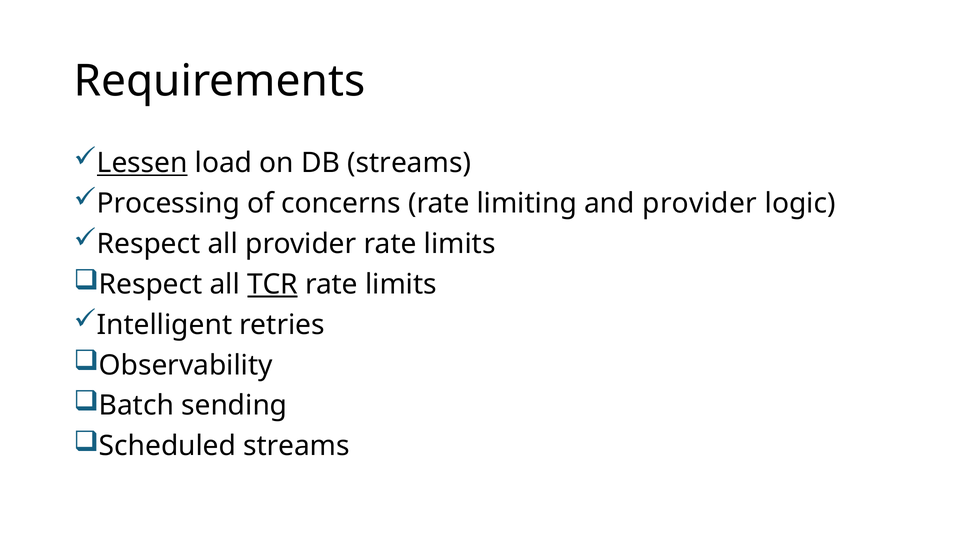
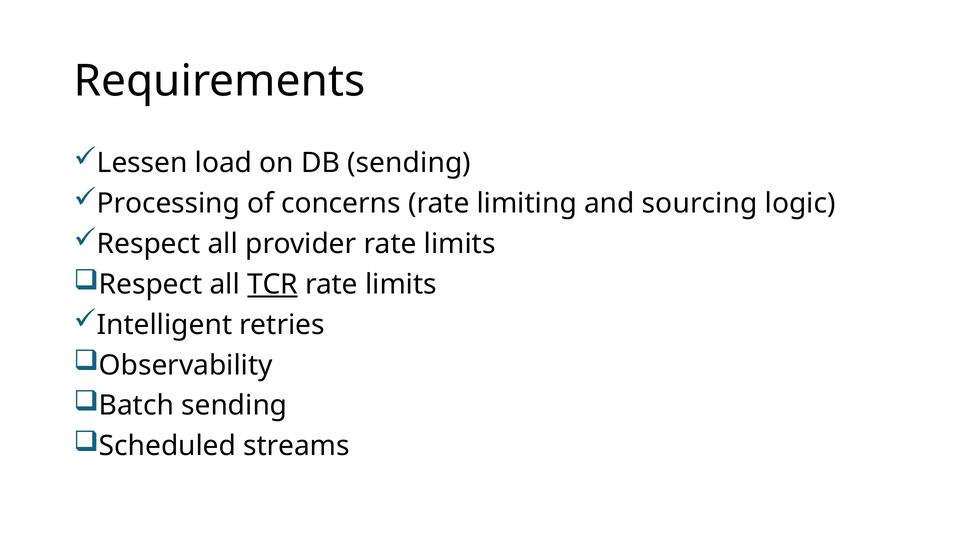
Lessen underline: present -> none
DB streams: streams -> sending
and provider: provider -> sourcing
